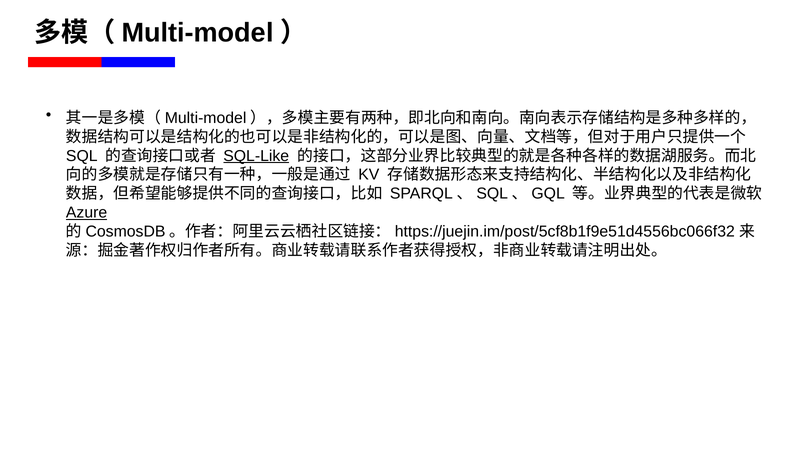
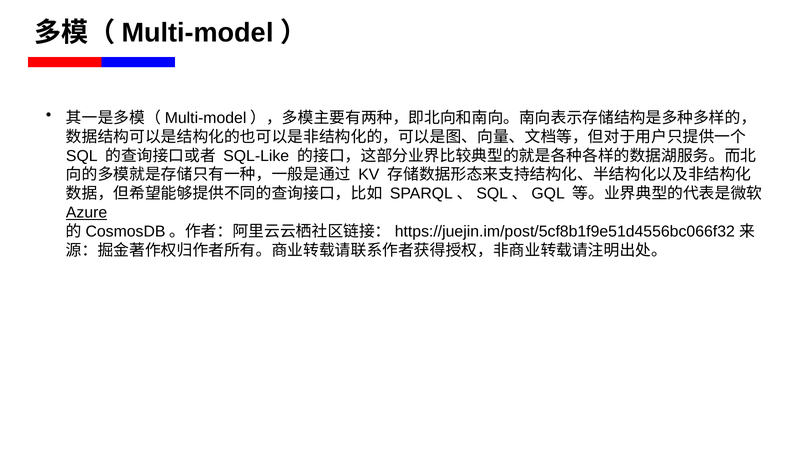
SQL-Like underline: present -> none
